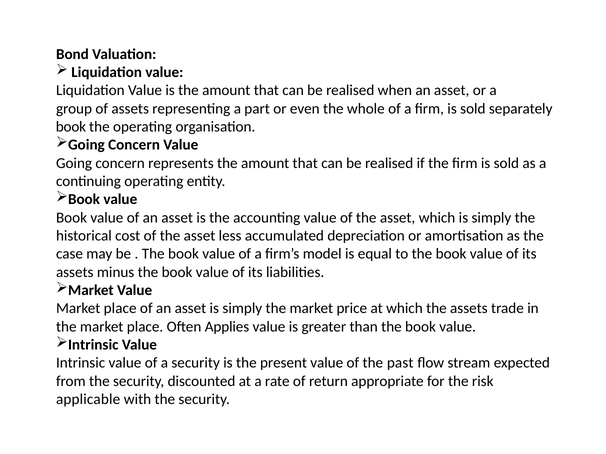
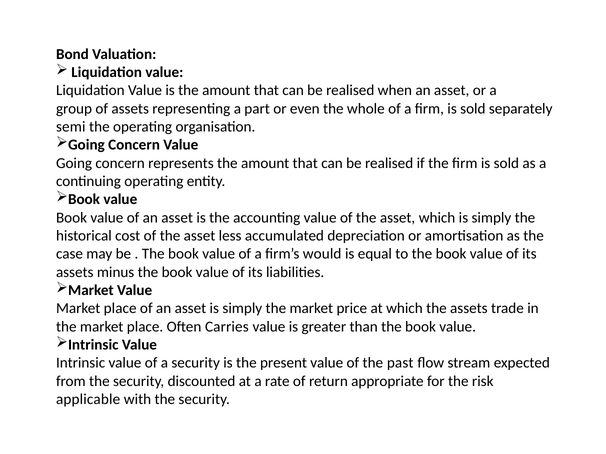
book at (71, 127): book -> semi
model: model -> would
Applies: Applies -> Carries
